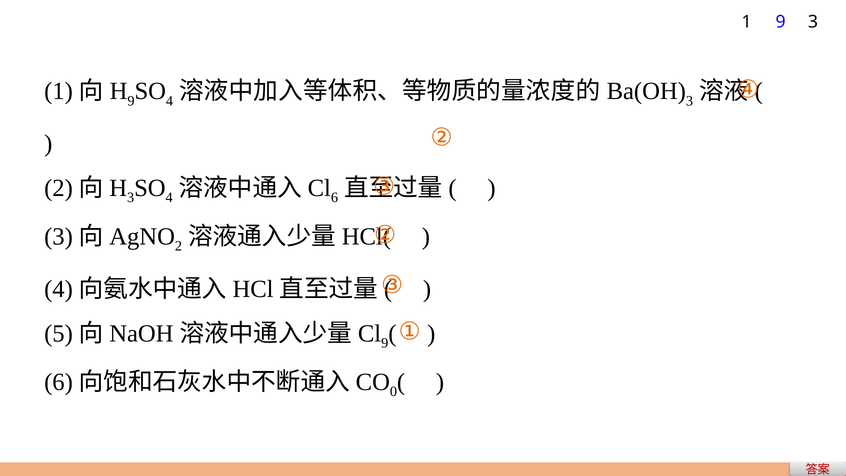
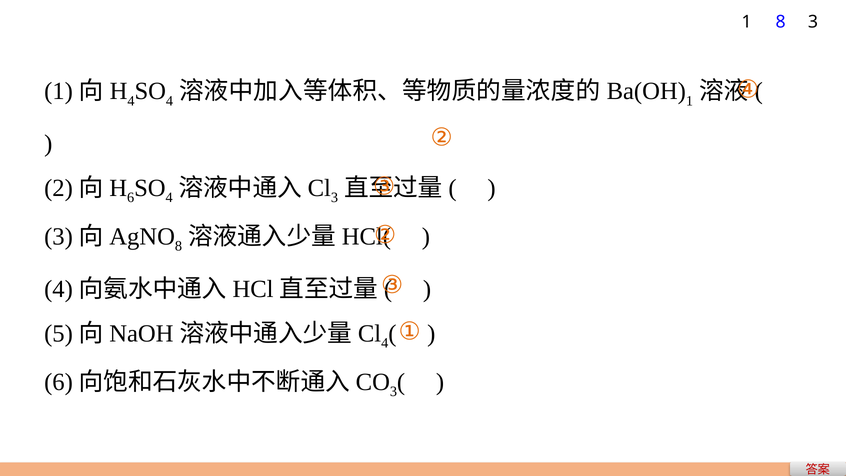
1 9: 9 -> 8
9 at (131, 101): 9 -> 4
3 at (690, 101): 3 -> 1
3 at (131, 198): 3 -> 6
6 at (335, 198): 6 -> 3
2 at (179, 246): 2 -> 8
9 at (385, 343): 9 -> 4
0 at (393, 392): 0 -> 3
